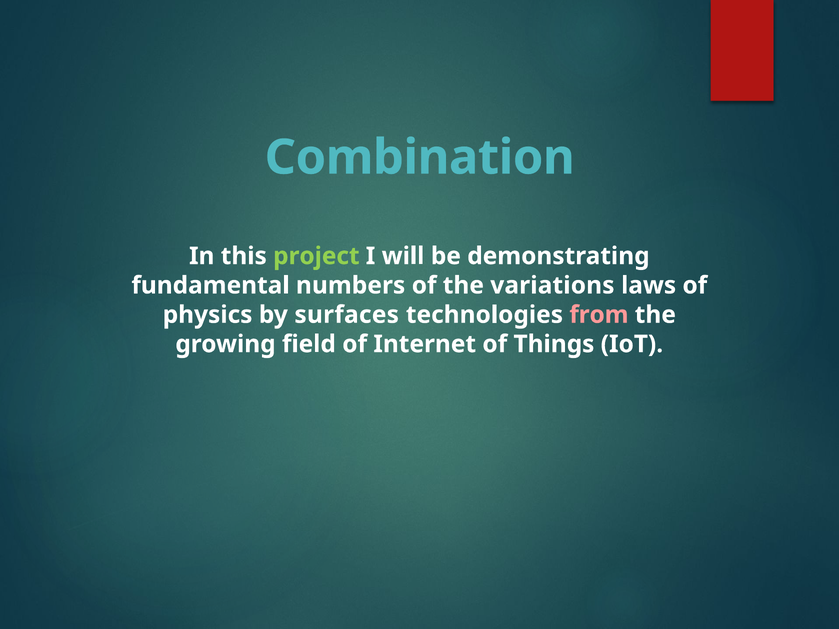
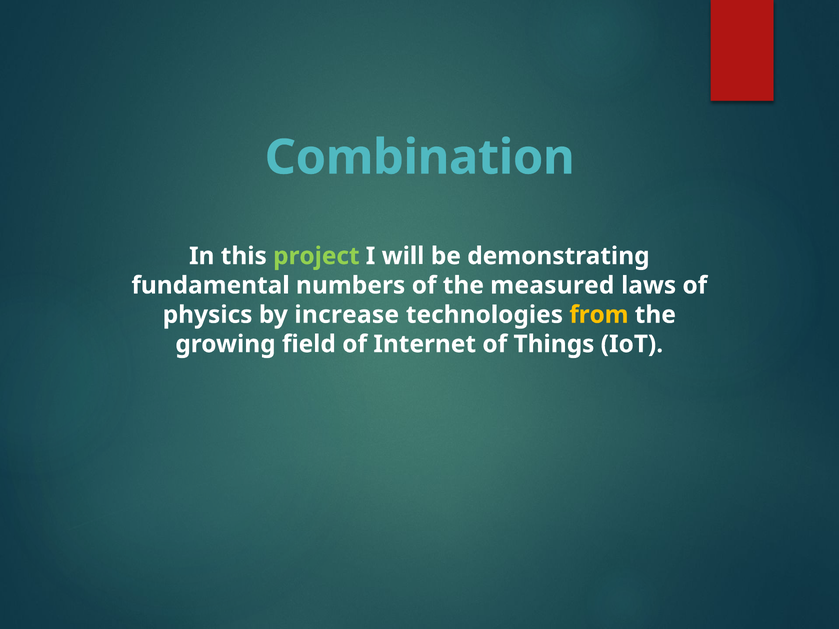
variations: variations -> measured
surfaces: surfaces -> increase
from colour: pink -> yellow
